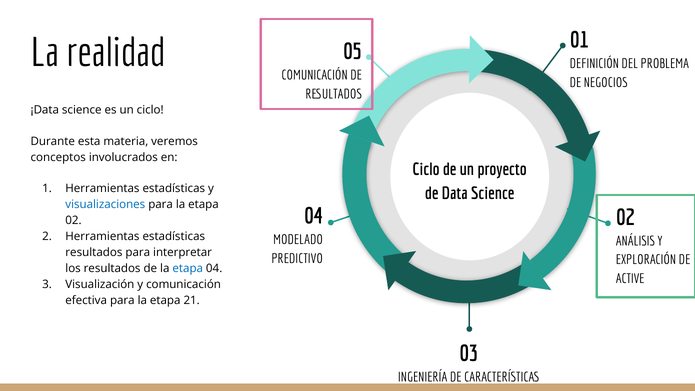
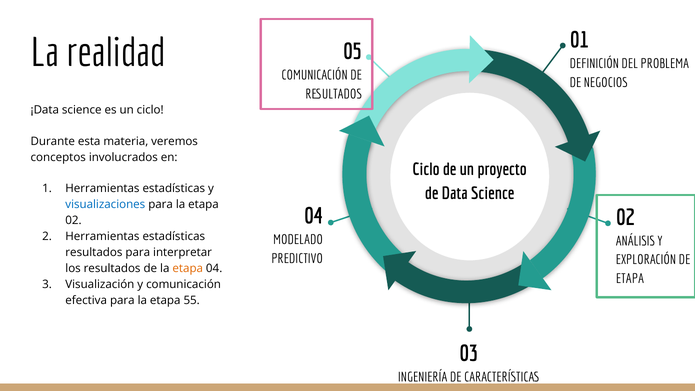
etapa at (188, 269) colour: blue -> orange
ACTIVE at (630, 279): ACTIVE -> ETAPA
21: 21 -> 55
